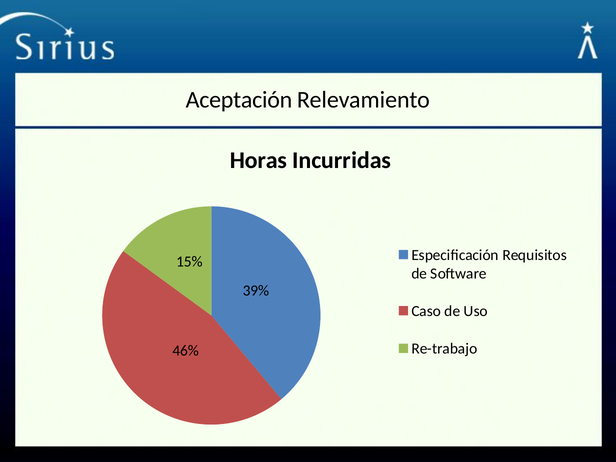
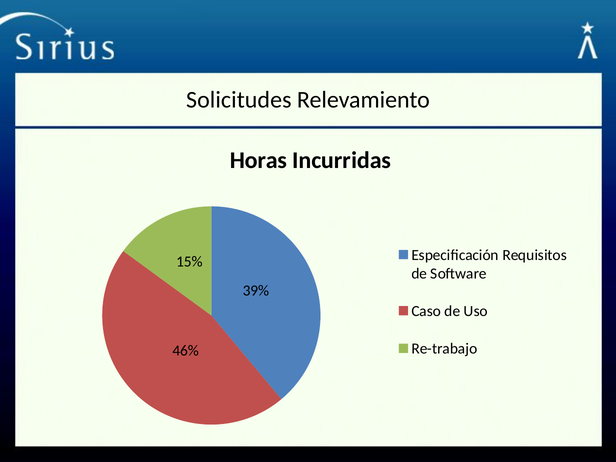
Aceptación: Aceptación -> Solicitudes
